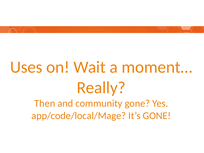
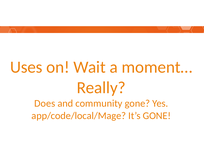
Then: Then -> Does
